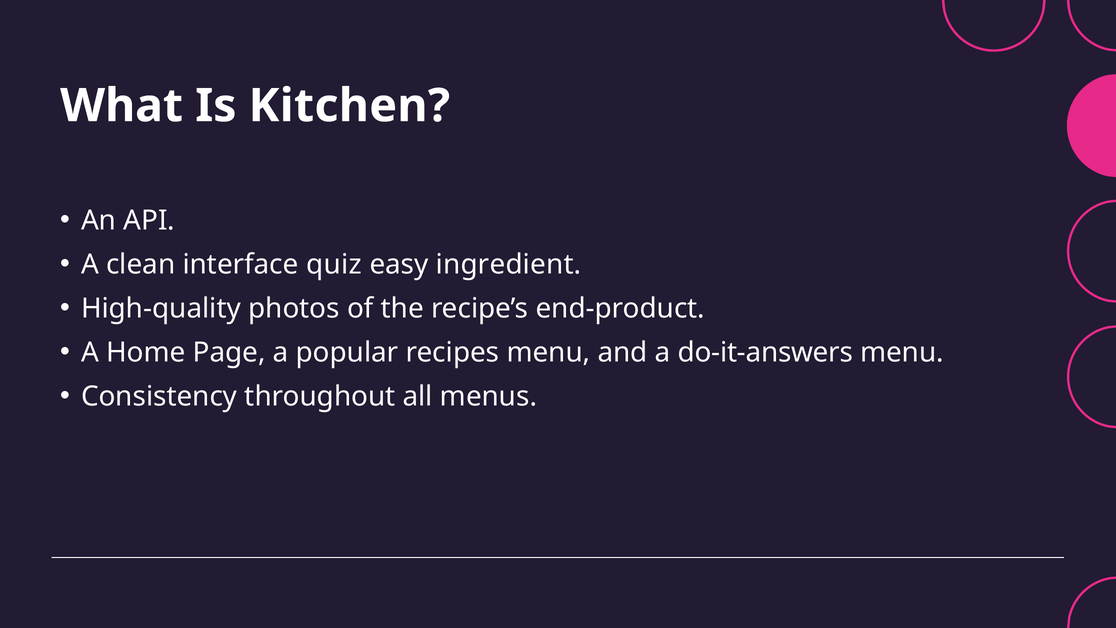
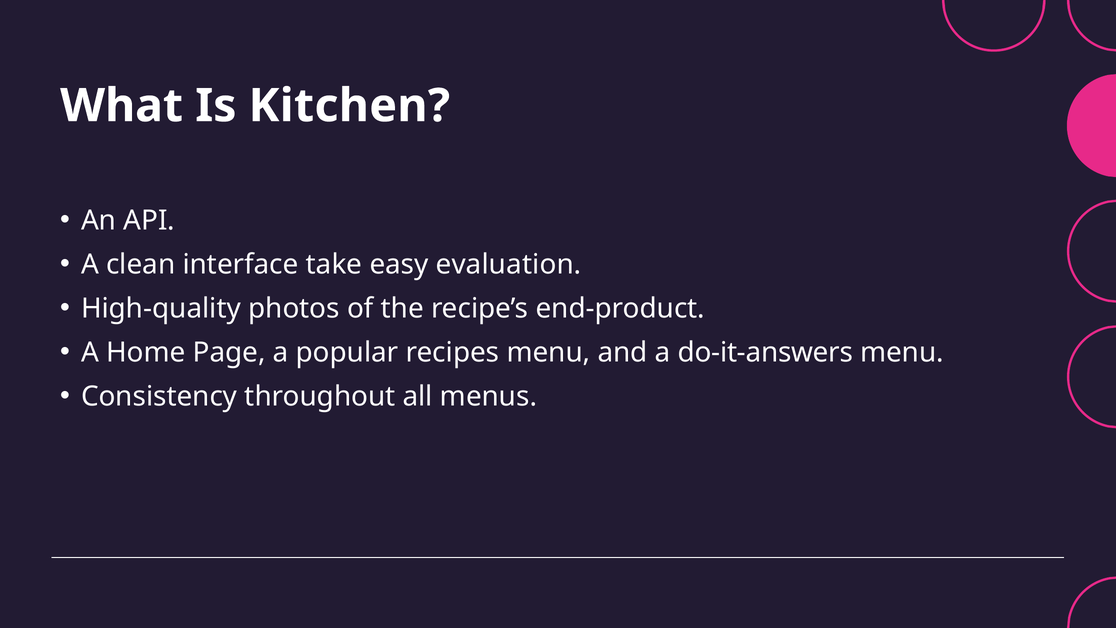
quiz: quiz -> take
ingredient: ingredient -> evaluation
